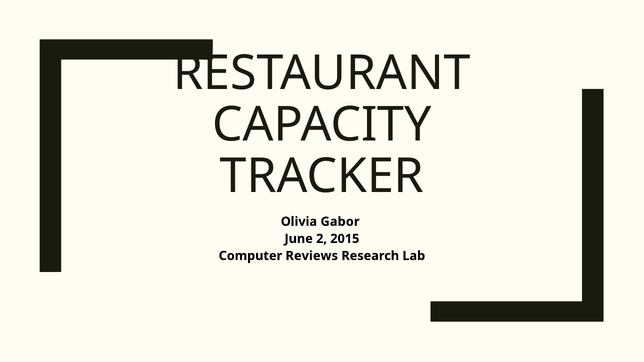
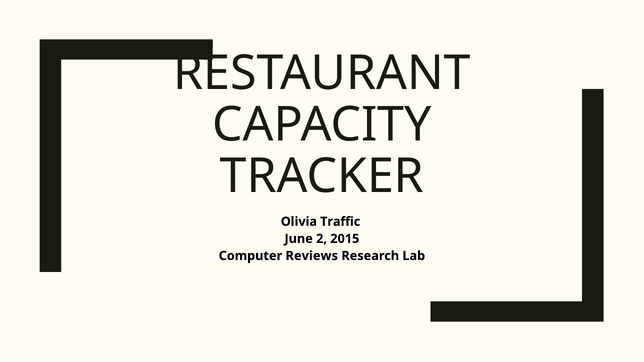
Gabor: Gabor -> Traffic
